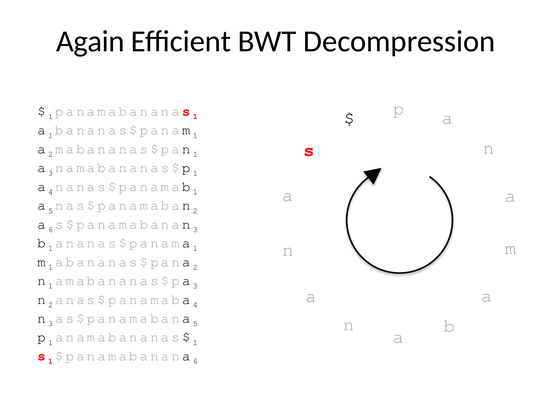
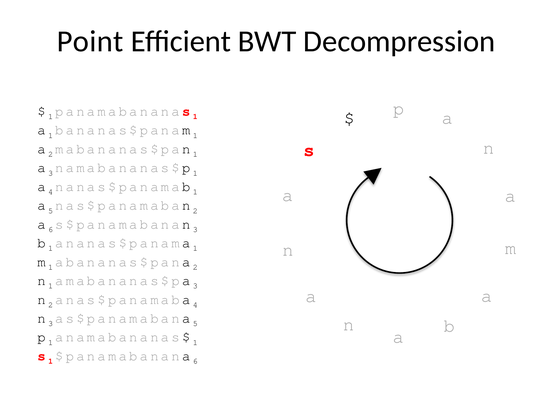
Again: Again -> Point
